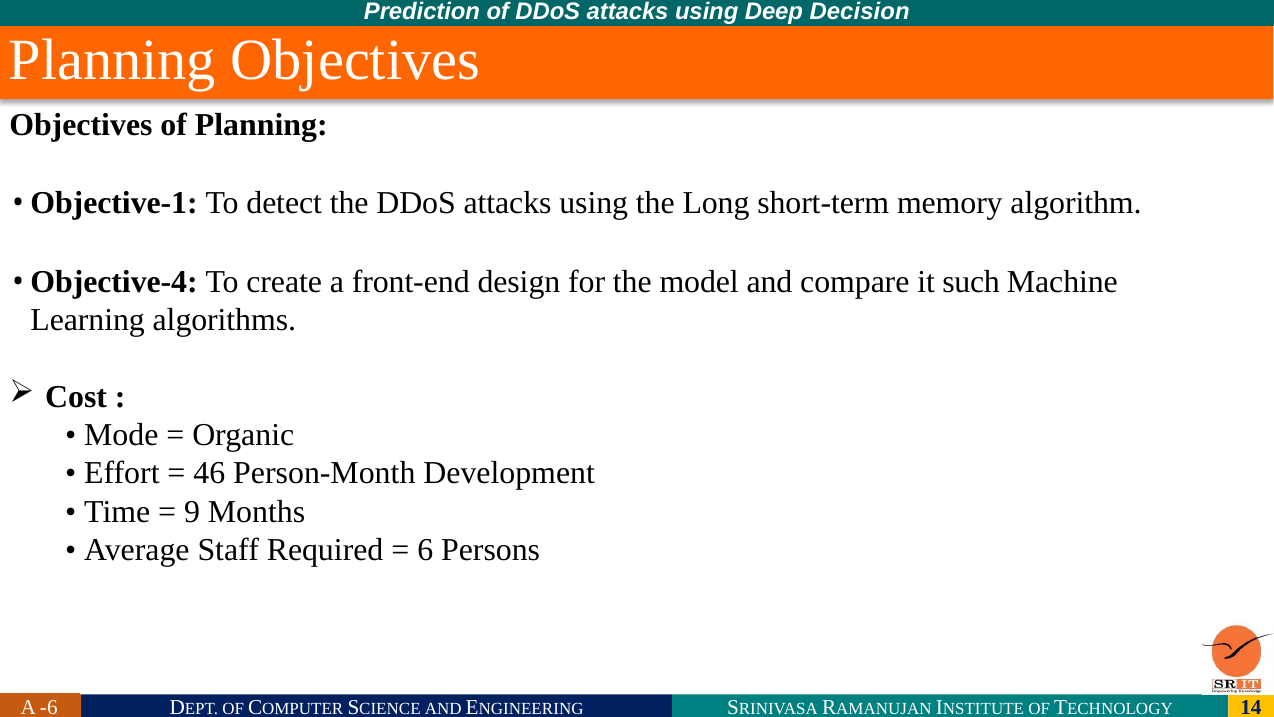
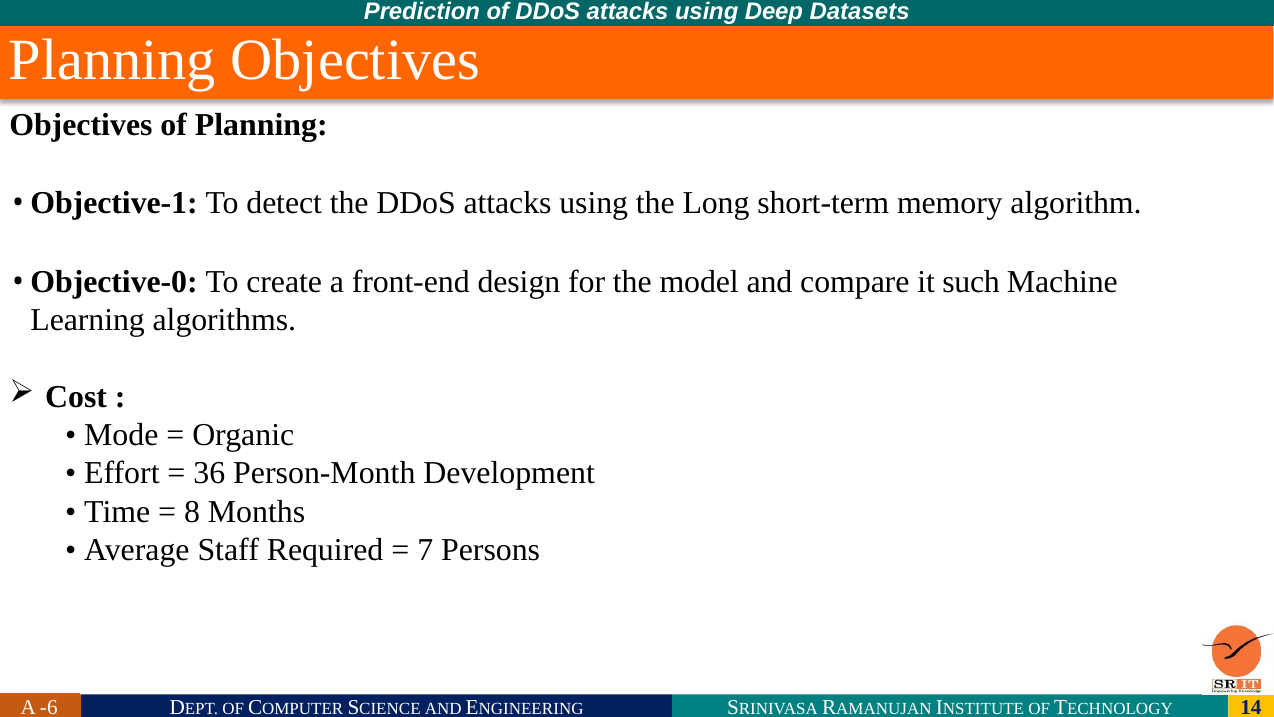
Decision: Decision -> Datasets
Objective-4: Objective-4 -> Objective-0
46: 46 -> 36
9: 9 -> 8
6: 6 -> 7
